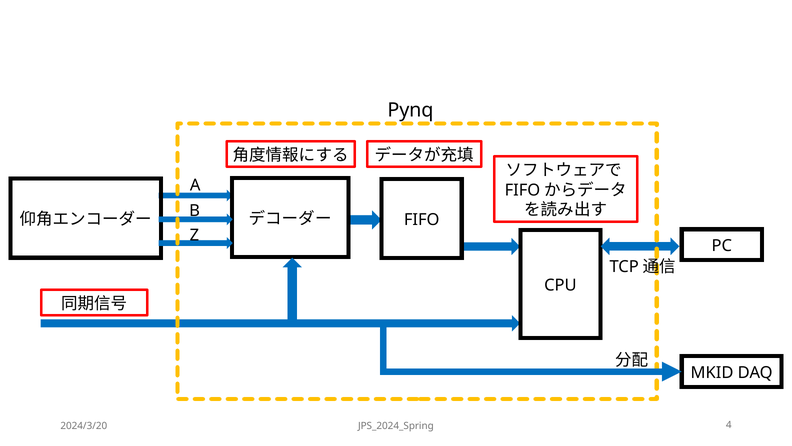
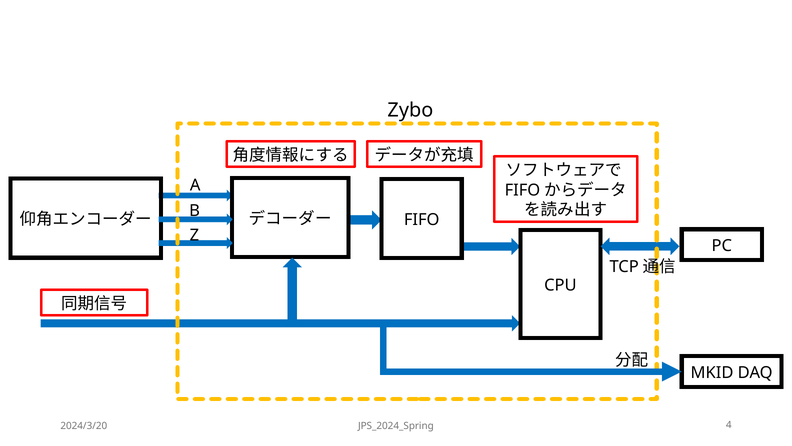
Pynq: Pynq -> Zybo
